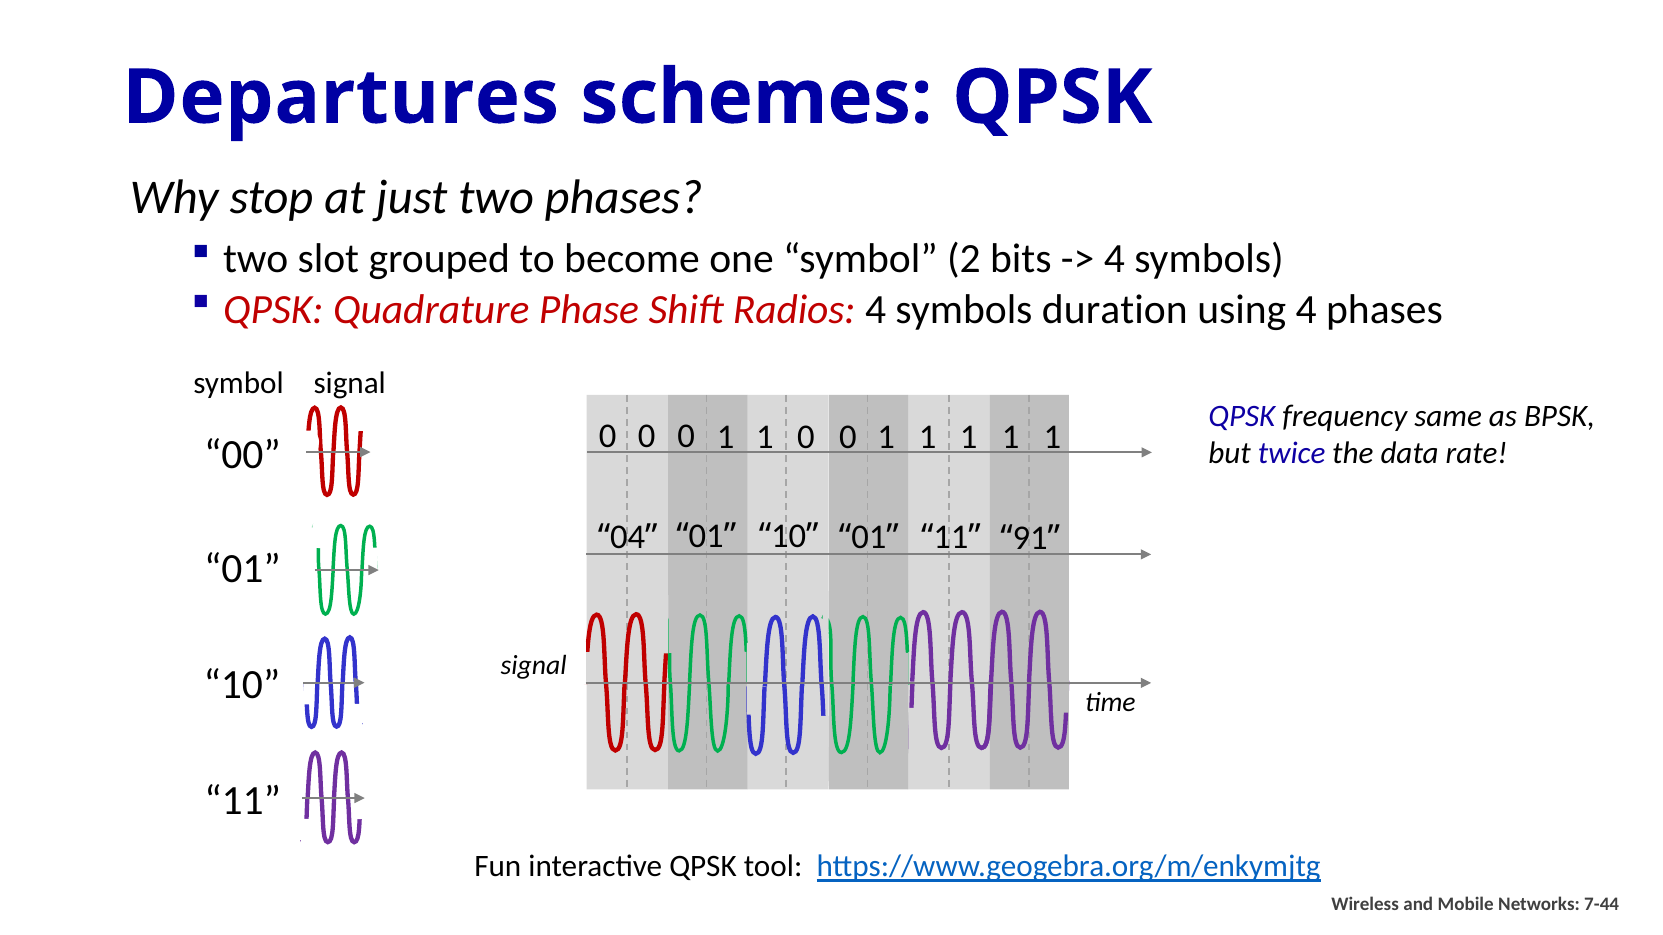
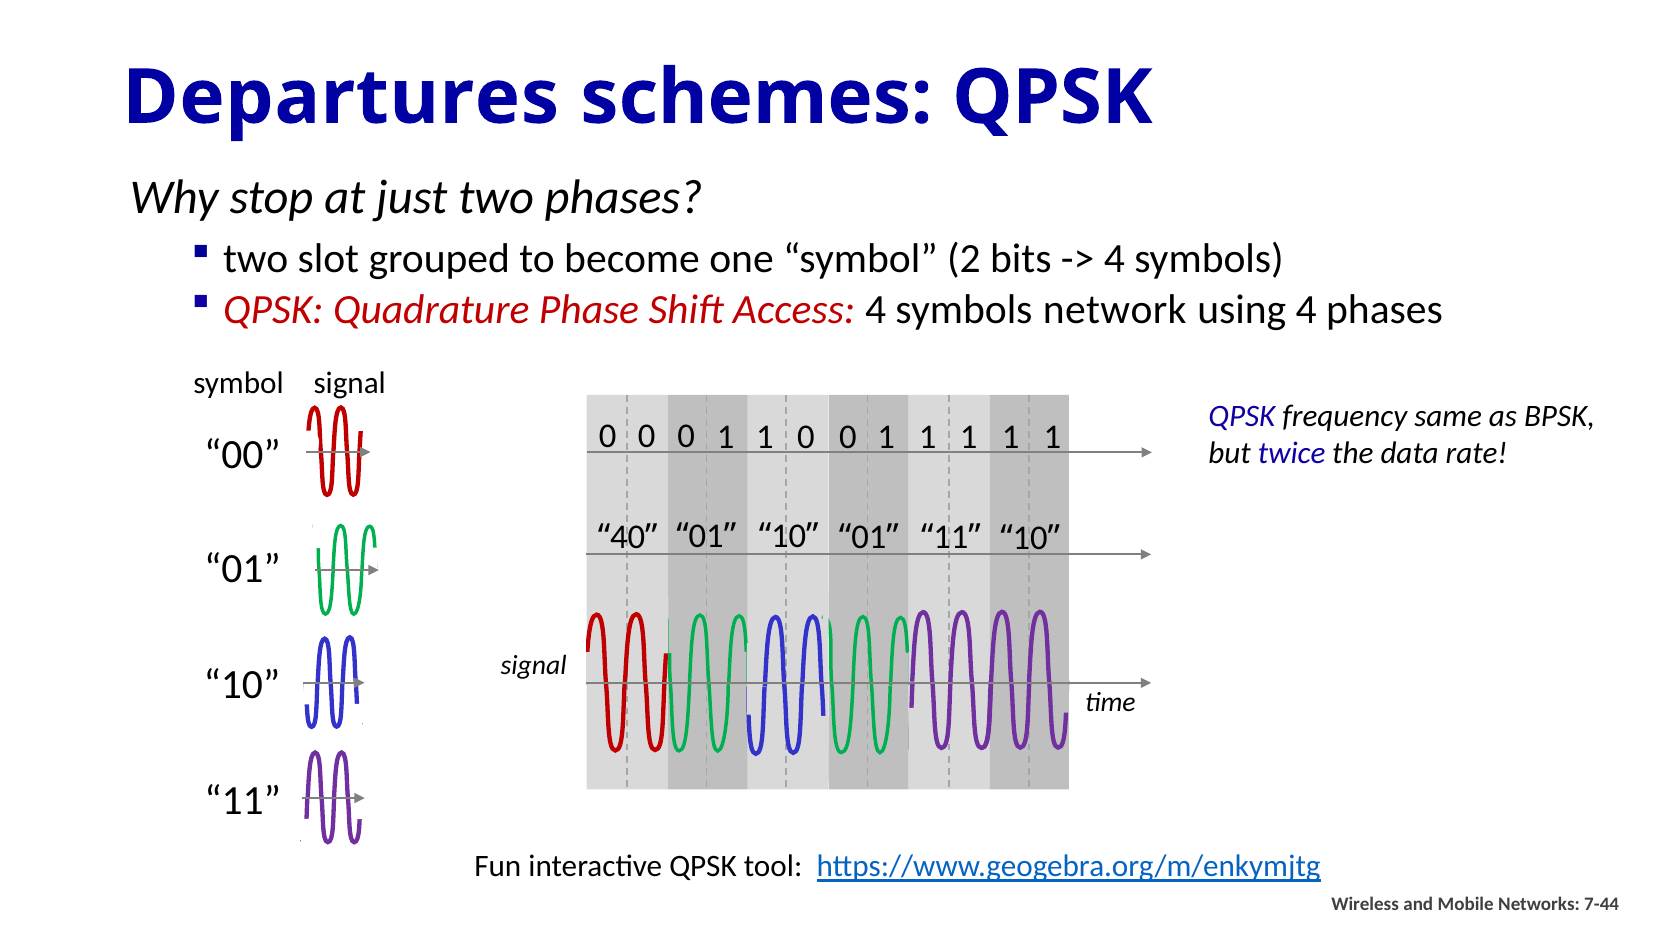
Radios: Radios -> Access
duration: duration -> network
04: 04 -> 40
91 at (1030, 538): 91 -> 10
